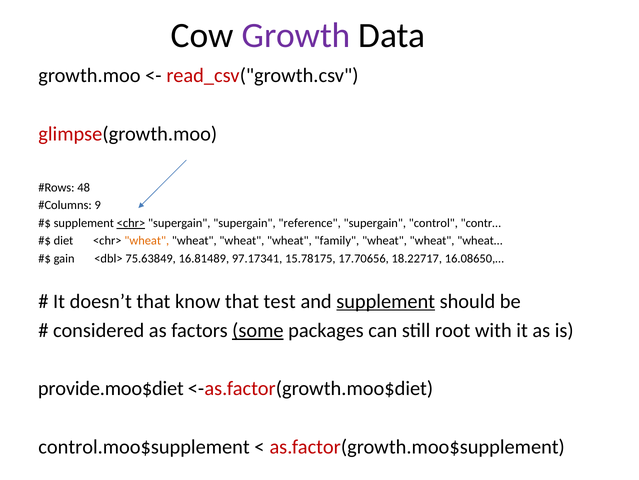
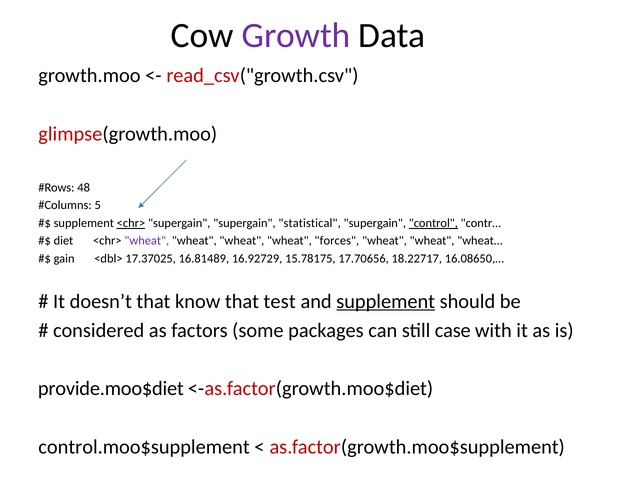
9: 9 -> 5
reference: reference -> statistical
control underline: none -> present
wheat at (147, 240) colour: orange -> purple
family: family -> forces
75.63849: 75.63849 -> 17.37025
97.17341: 97.17341 -> 16.92729
some underline: present -> none
root: root -> case
